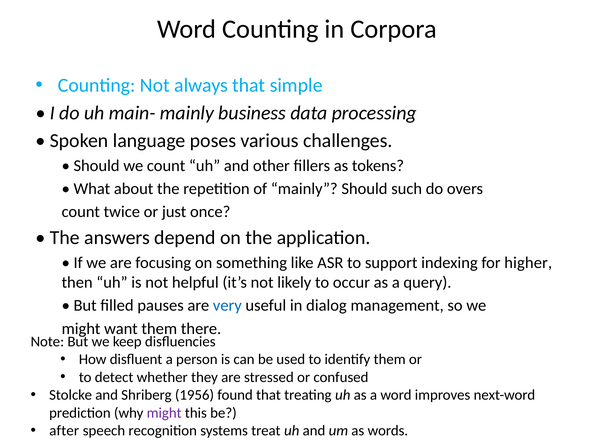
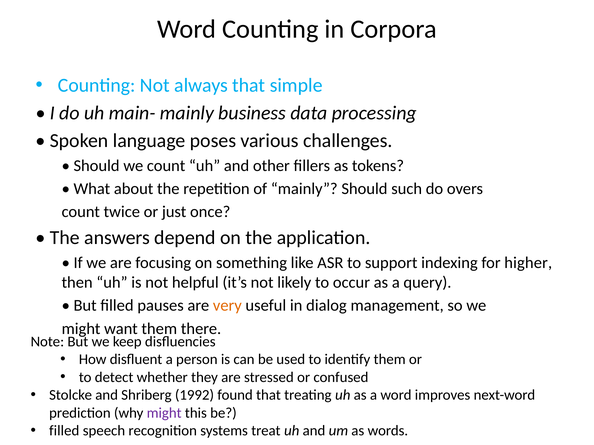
very colour: blue -> orange
1956: 1956 -> 1992
after at (64, 431): after -> filled
